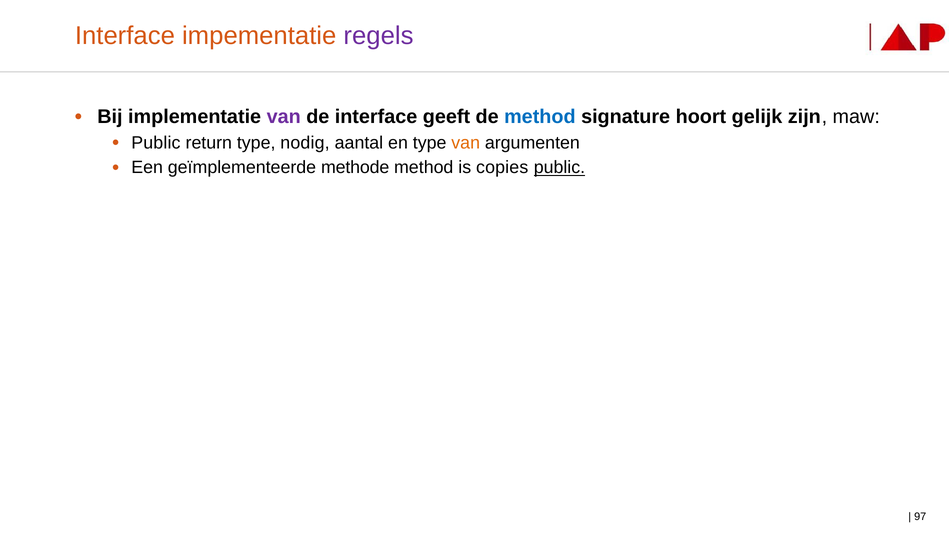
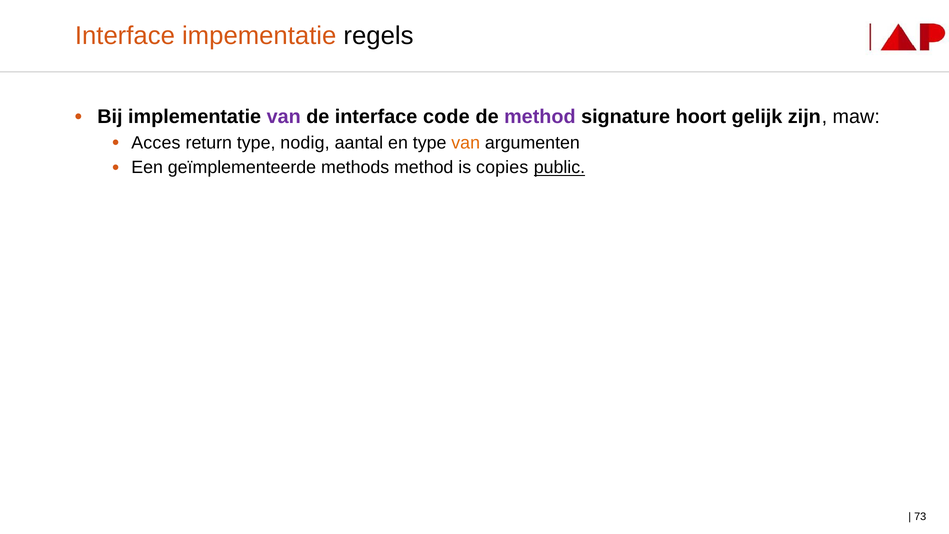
regels colour: purple -> black
geeft: geeft -> code
method at (540, 117) colour: blue -> purple
Public at (156, 143): Public -> Acces
methode: methode -> methods
97: 97 -> 73
